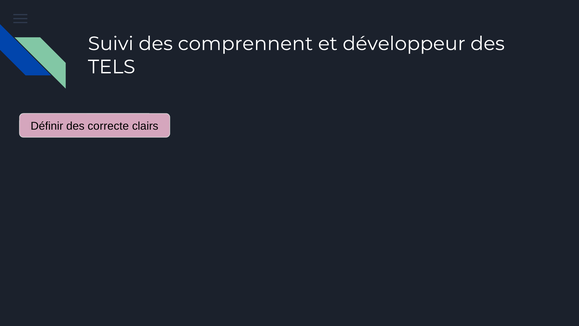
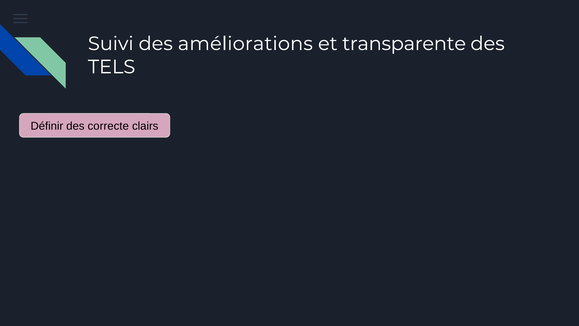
comprennent: comprennent -> améliorations
développeur: développeur -> transparente
